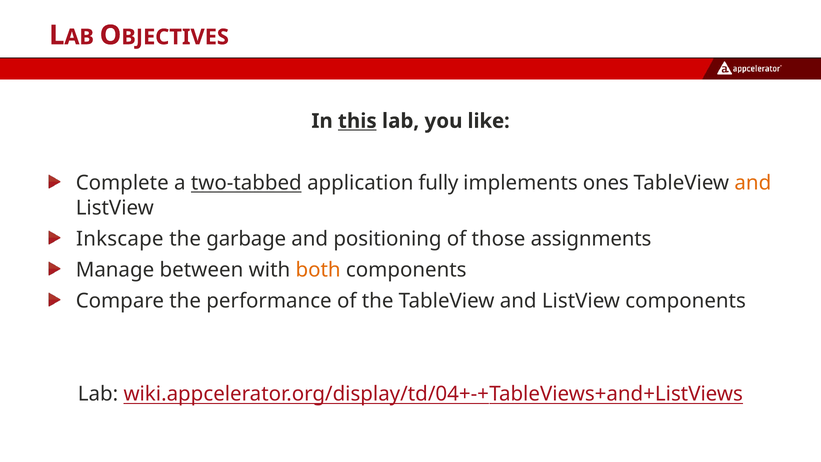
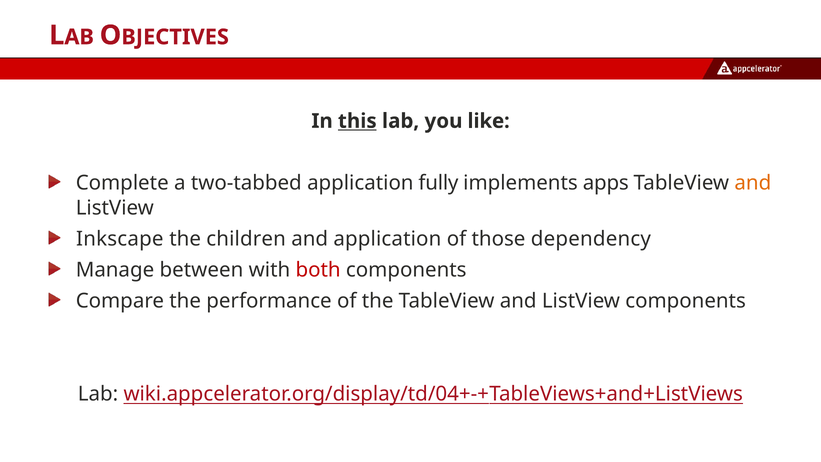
two-tabbed underline: present -> none
ones: ones -> apps
garbage: garbage -> children
and positioning: positioning -> application
assignments: assignments -> dependency
both colour: orange -> red
